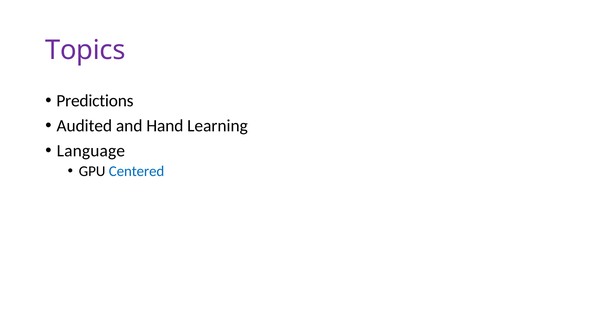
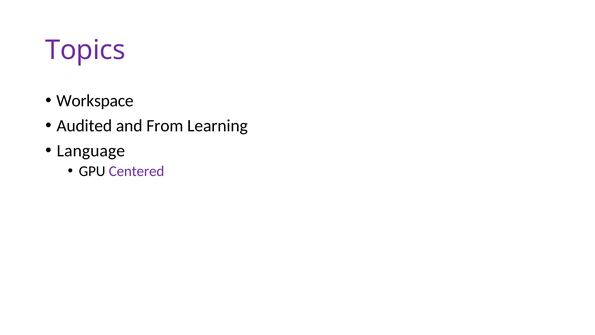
Predictions: Predictions -> Workspace
Hand: Hand -> From
Centered colour: blue -> purple
